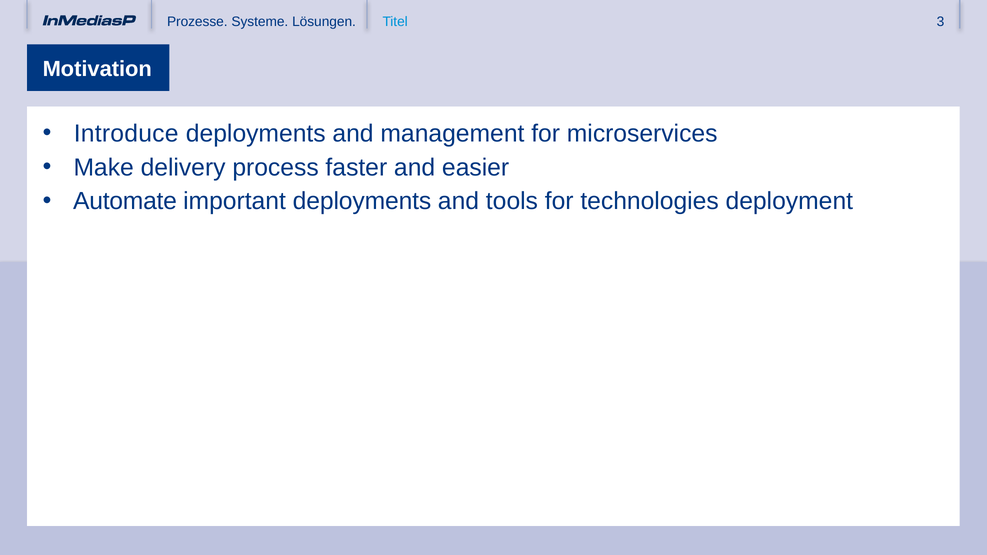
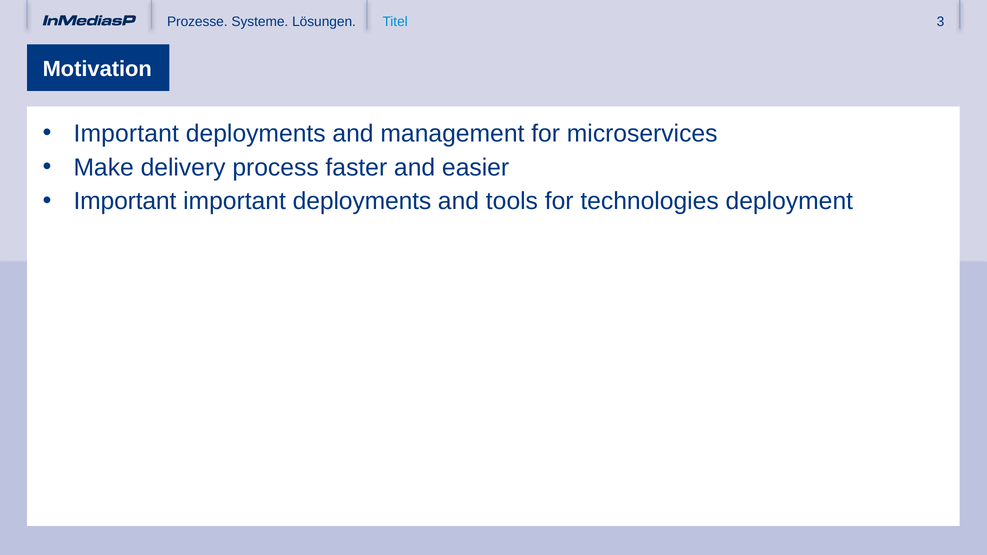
Introduce at (126, 134): Introduce -> Important
Automate at (125, 201): Automate -> Important
